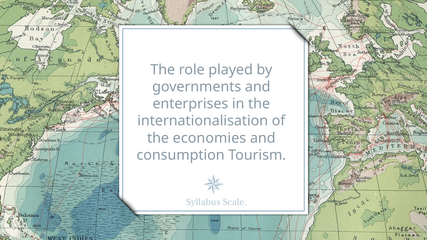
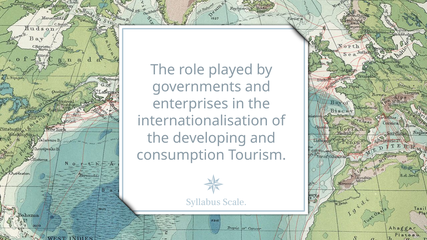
economies: economies -> developing
